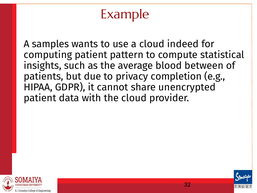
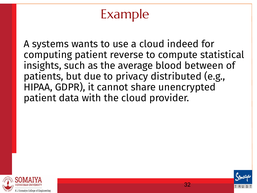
samples: samples -> systems
pattern: pattern -> reverse
completion: completion -> distributed
